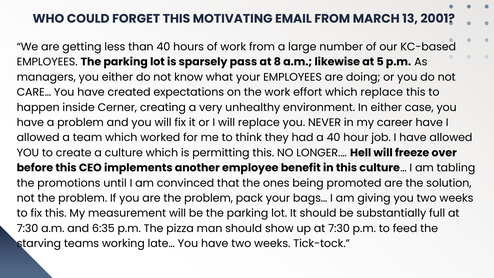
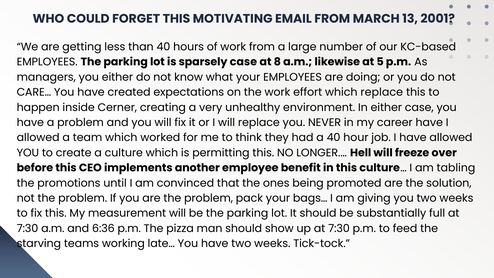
sparsely pass: pass -> case
6:35: 6:35 -> 6:36
